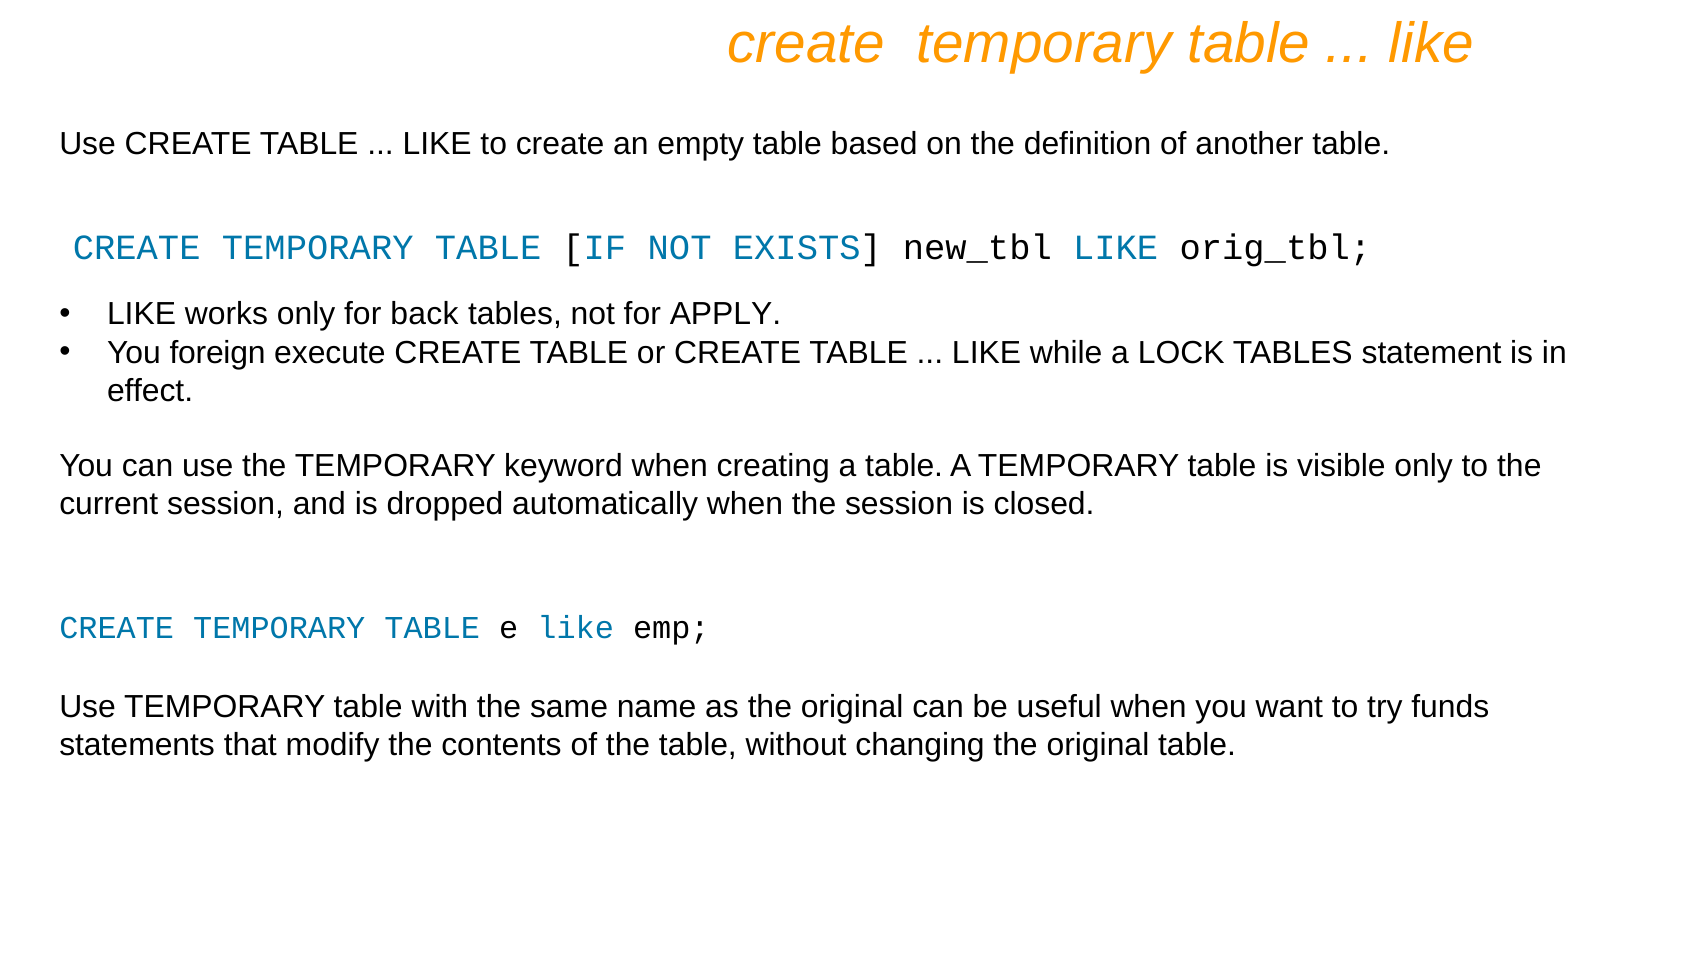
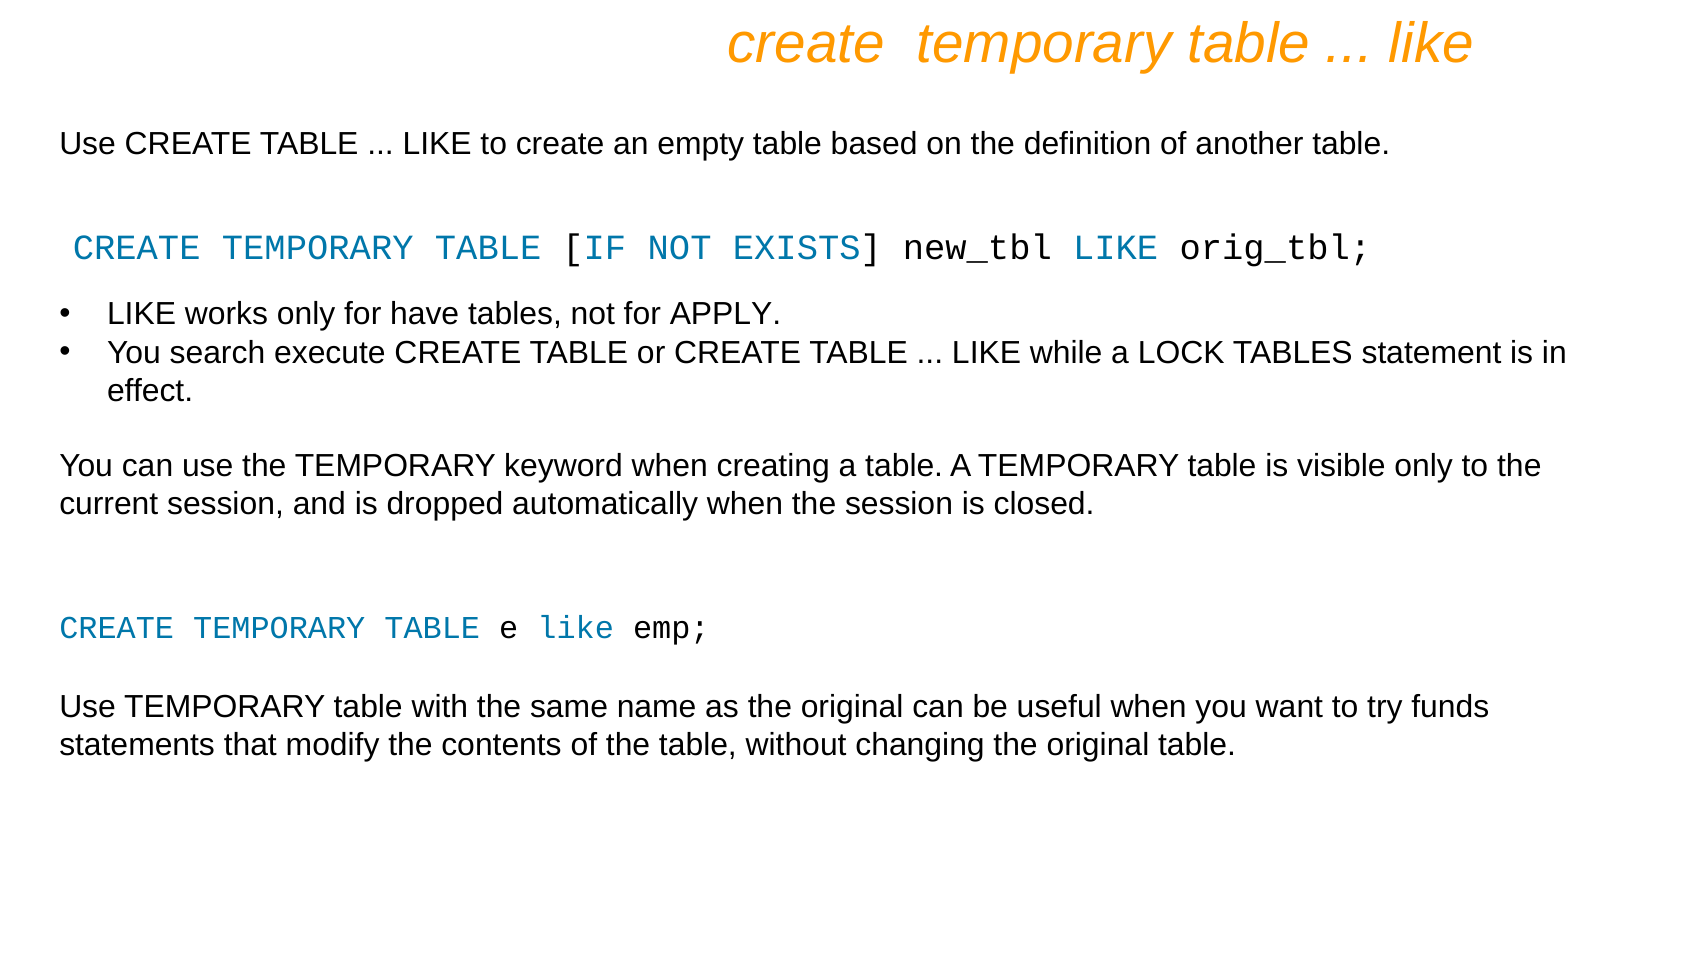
back: back -> have
foreign: foreign -> search
